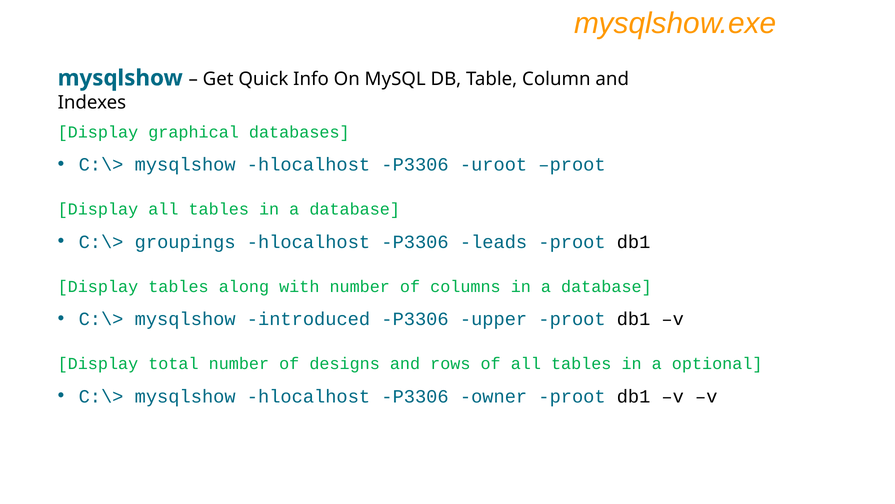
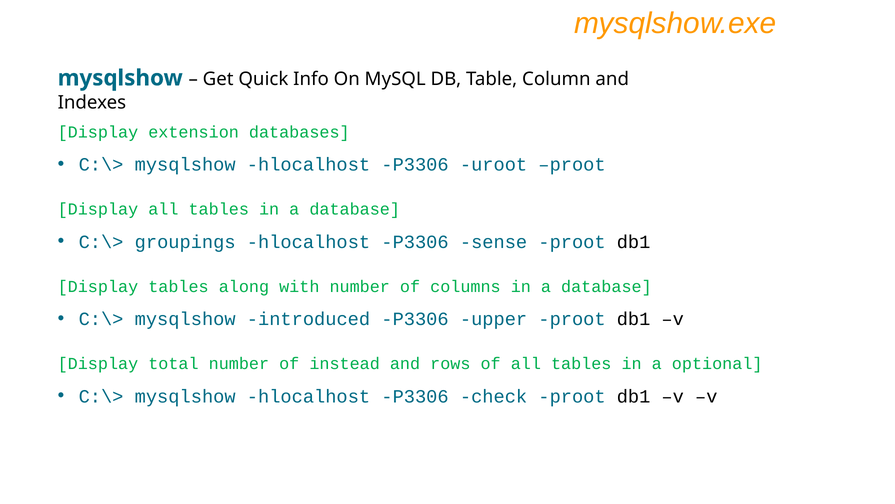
graphical: graphical -> extension
leads: leads -> sense
designs: designs -> instead
owner: owner -> check
